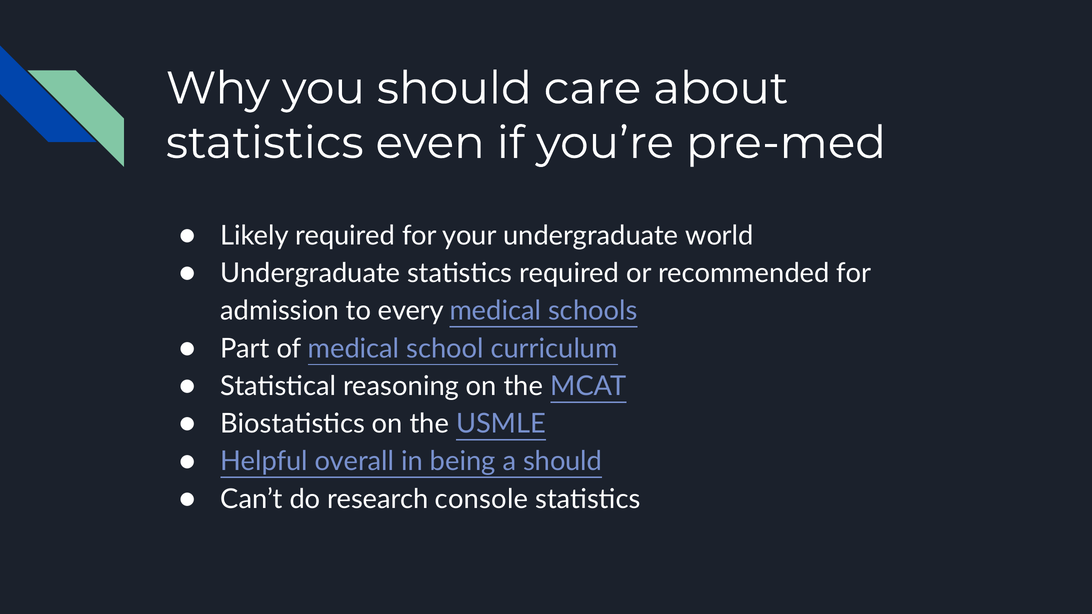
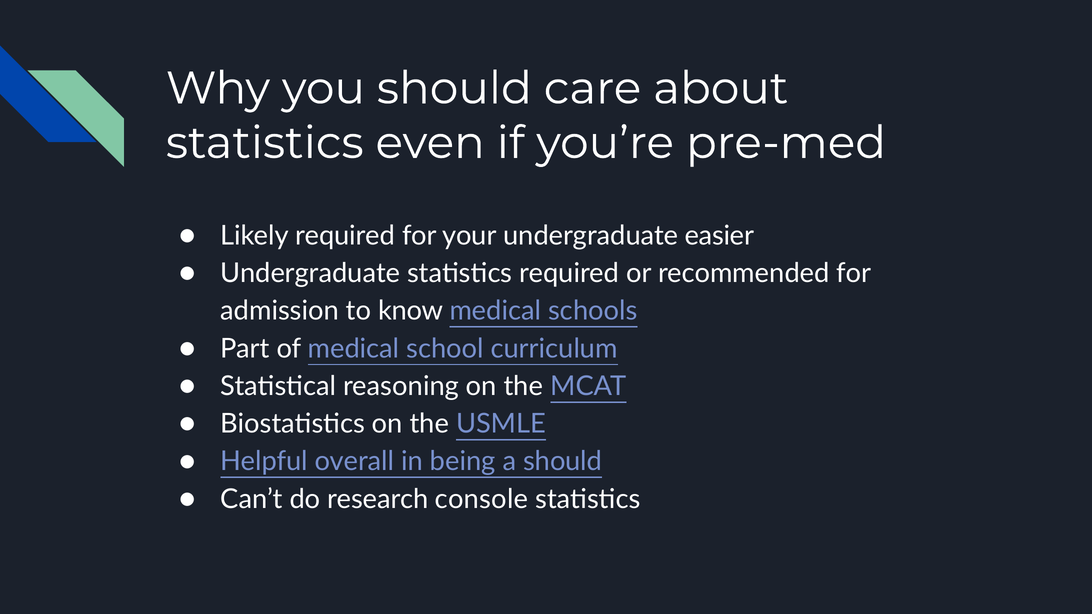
world: world -> easier
every: every -> know
